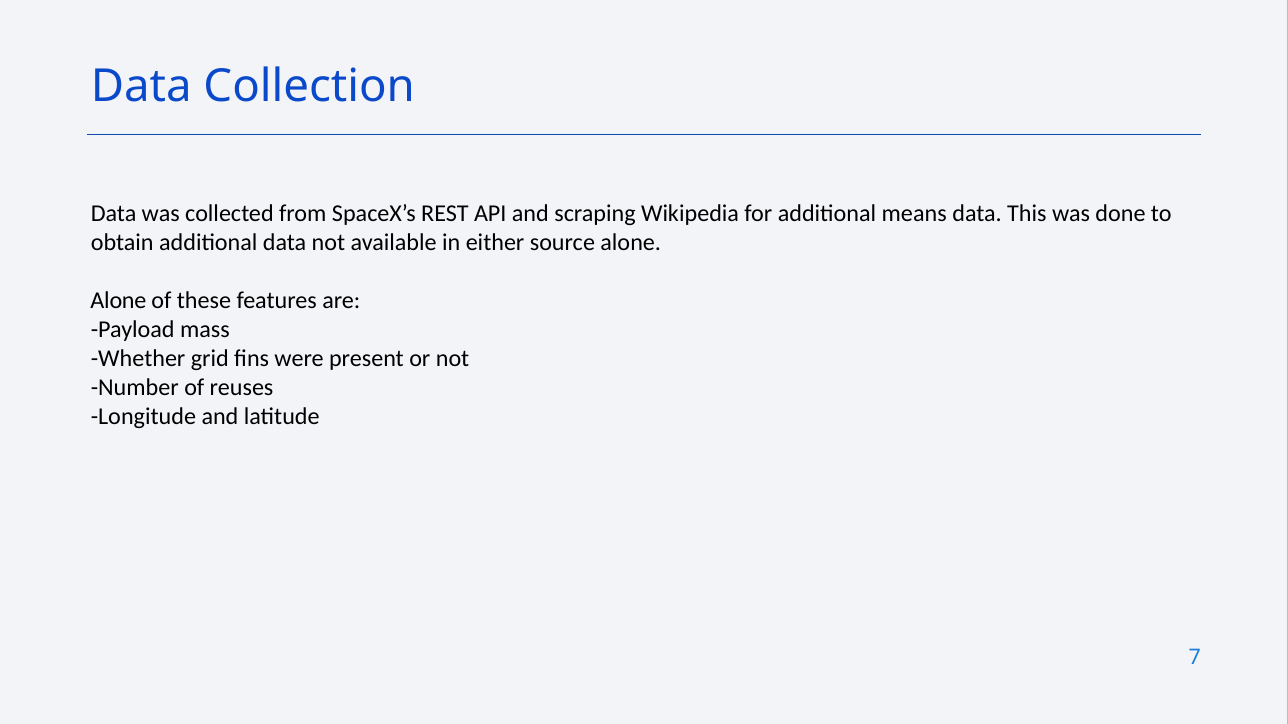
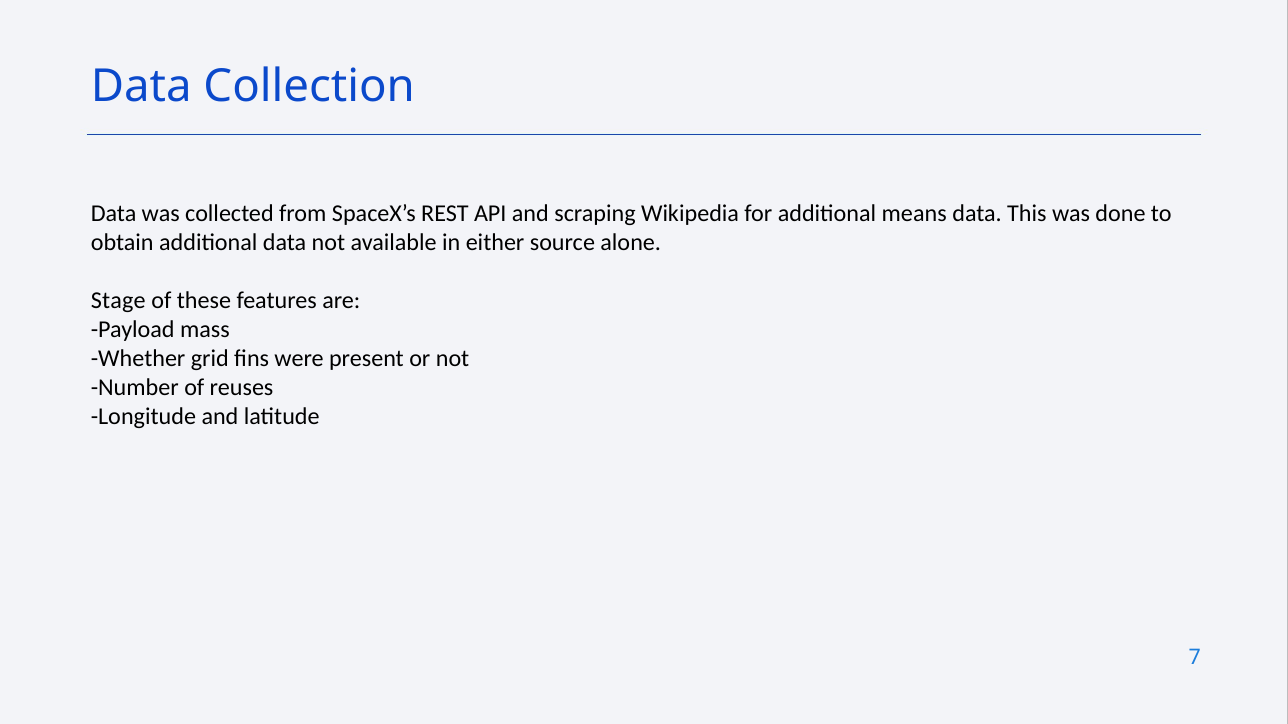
Alone at (118, 301): Alone -> Stage
